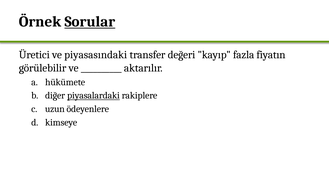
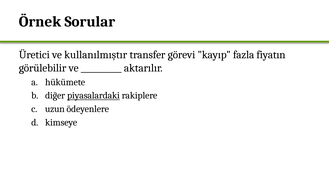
Sorular underline: present -> none
piyasasındaki: piyasasındaki -> kullanılmıştır
değeri: değeri -> görevi
